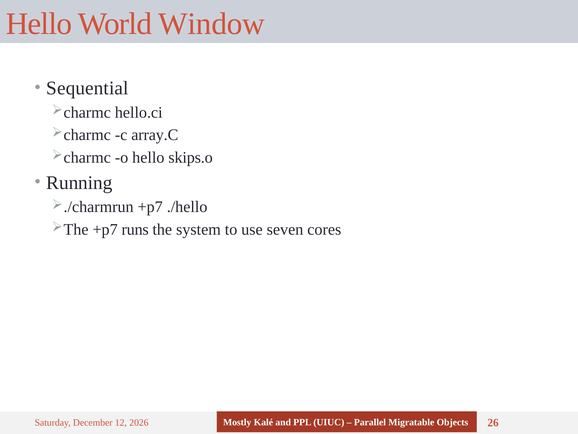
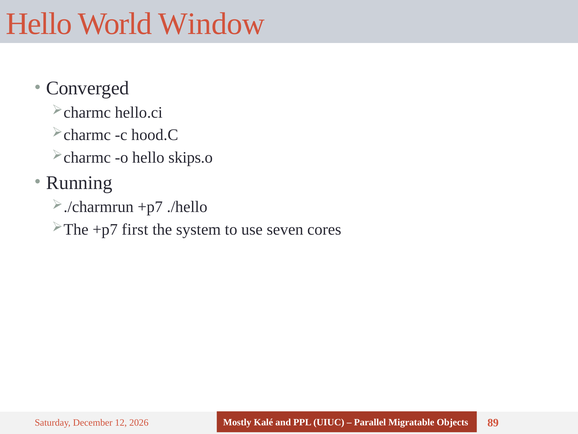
Sequential: Sequential -> Converged
array.C: array.C -> hood.C
runs: runs -> first
26: 26 -> 89
